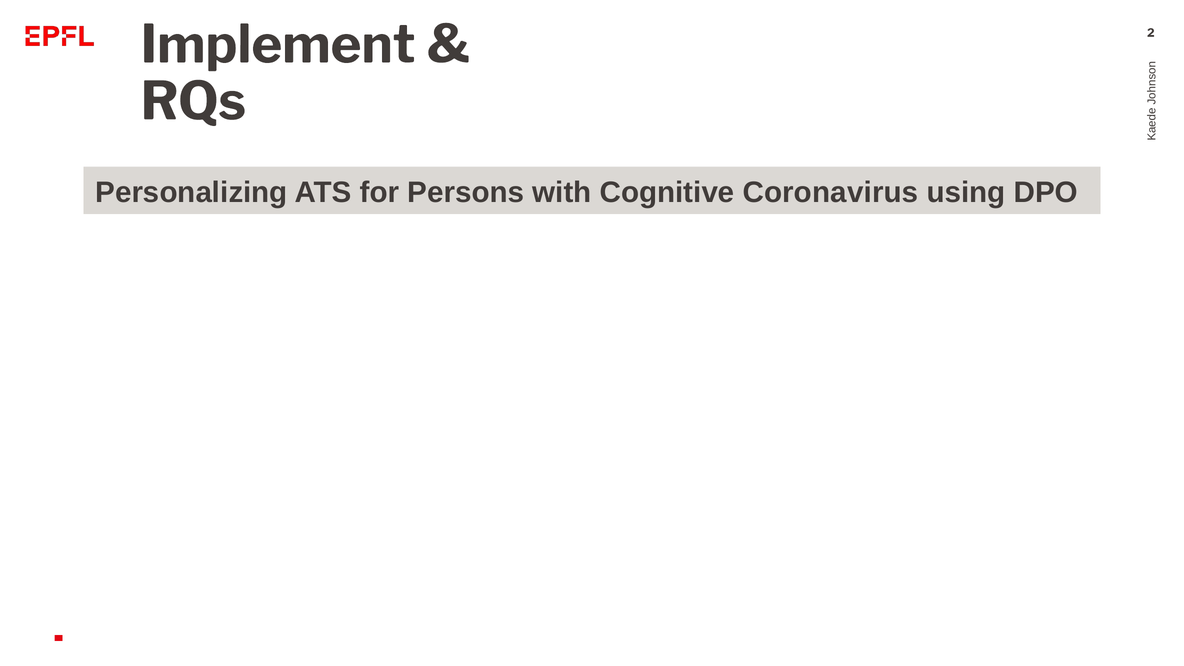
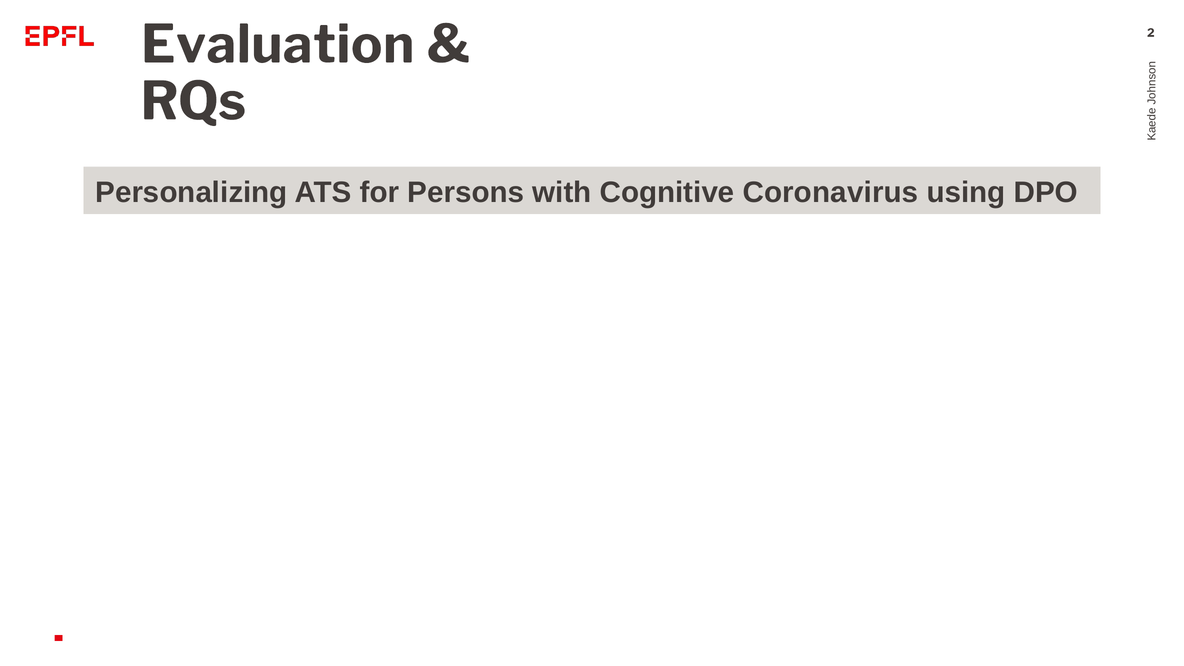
Implement: Implement -> Evaluation
